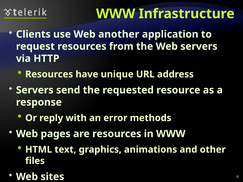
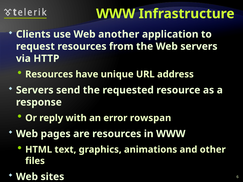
methods: methods -> rowspan
